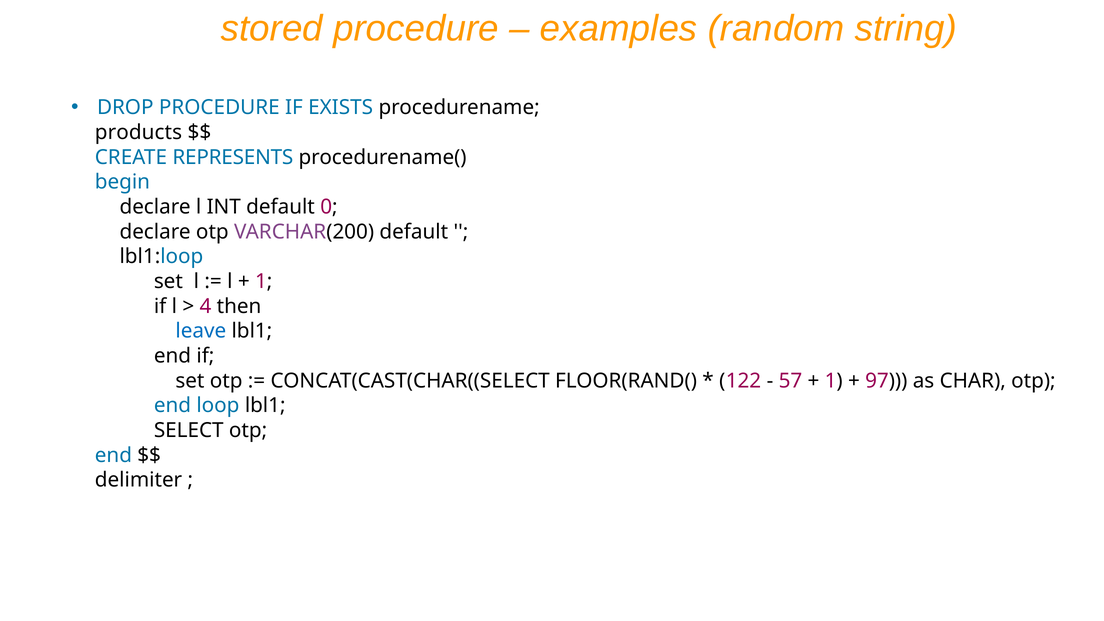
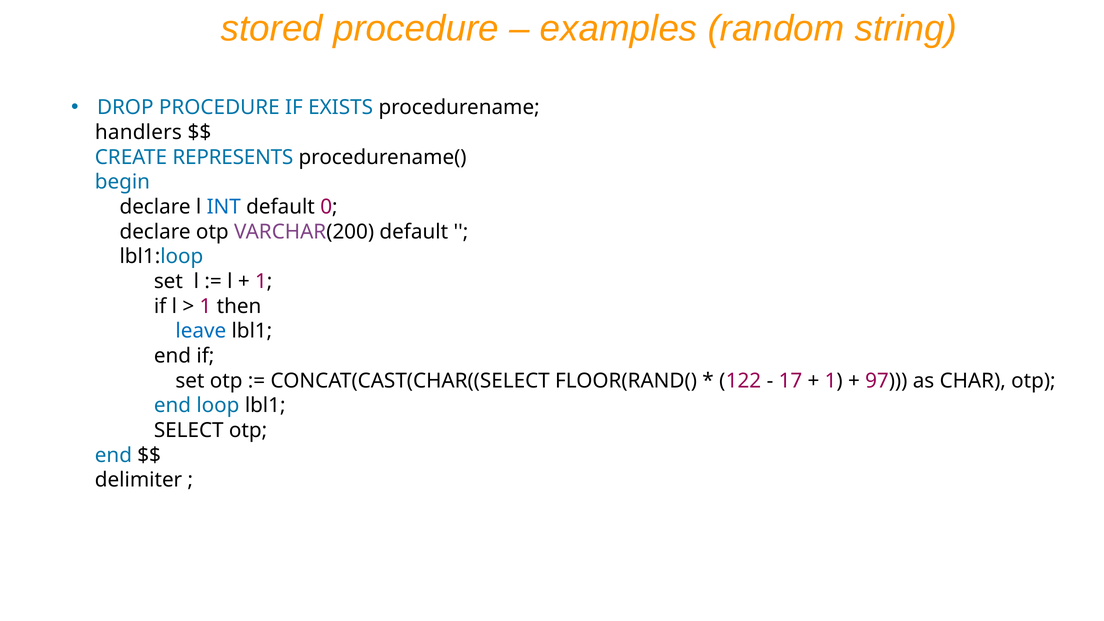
products: products -> handlers
INT colour: black -> blue
4 at (206, 306): 4 -> 1
57: 57 -> 17
